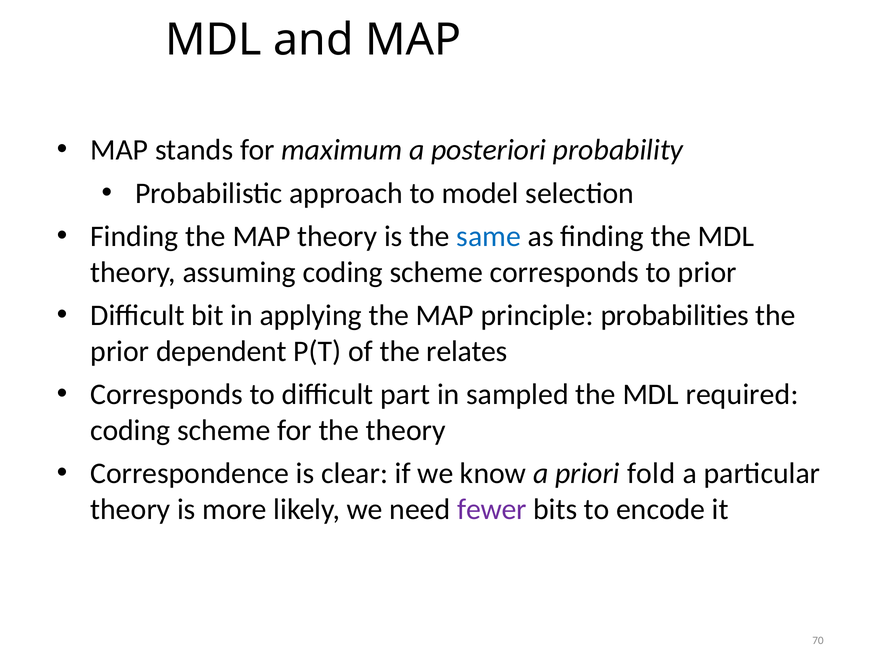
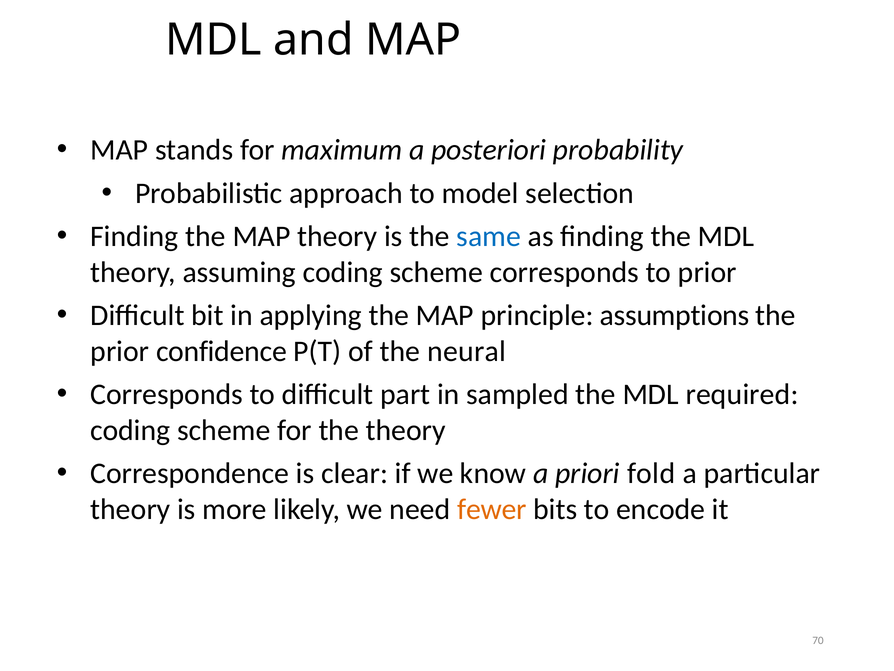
probabilities: probabilities -> assumptions
dependent: dependent -> confidence
relates: relates -> neural
fewer colour: purple -> orange
